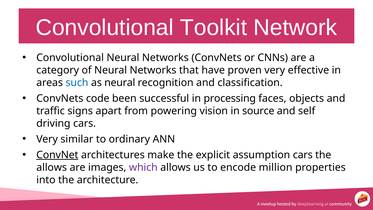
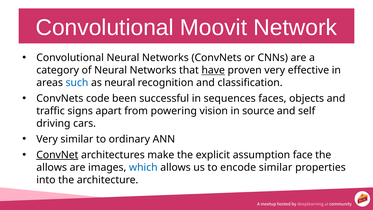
Toolkit: Toolkit -> Moovit
have underline: none -> present
processing: processing -> sequences
assumption cars: cars -> face
which colour: purple -> blue
encode million: million -> similar
